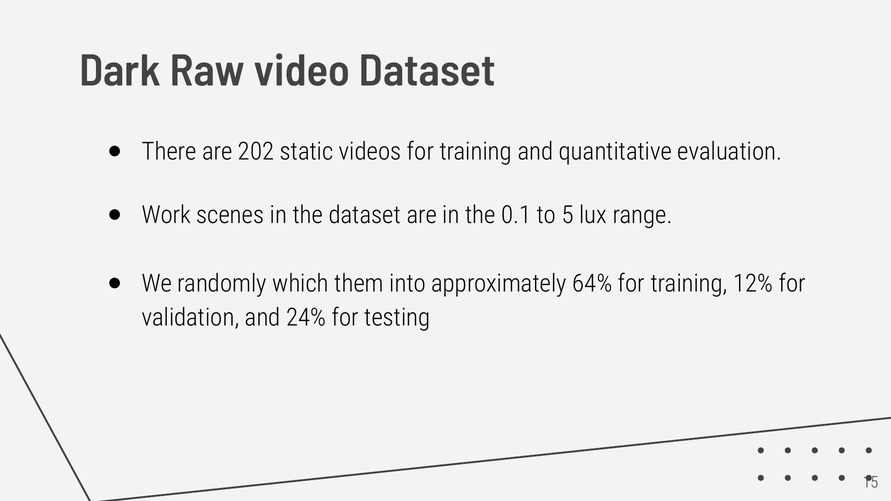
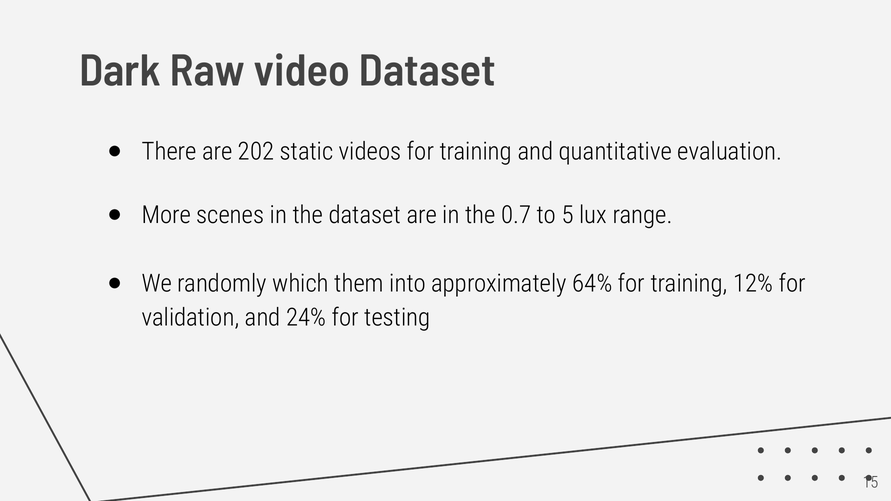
Work: Work -> More
0.1: 0.1 -> 0.7
